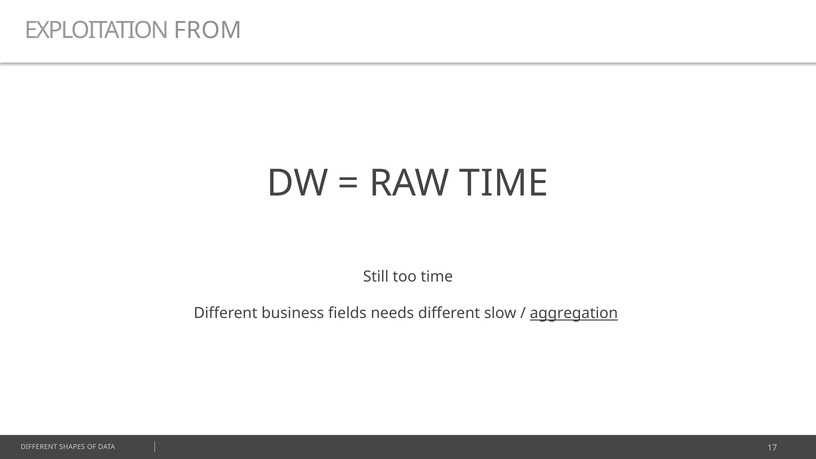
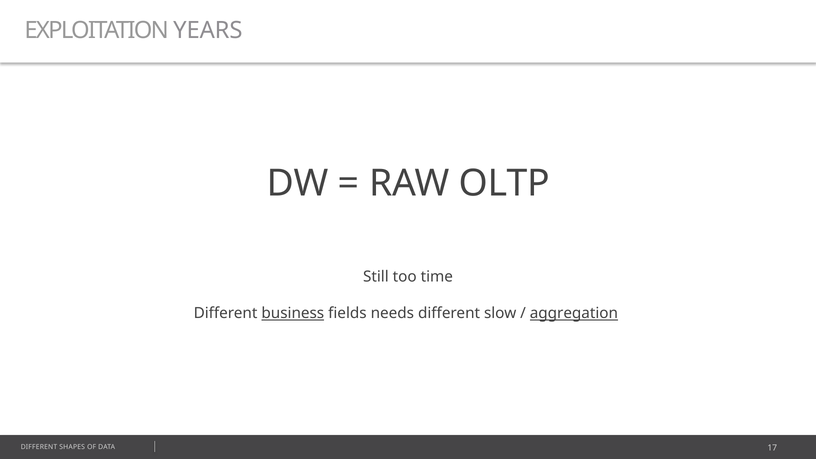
FROM: FROM -> YEARS
RAW TIME: TIME -> OLTP
business underline: none -> present
